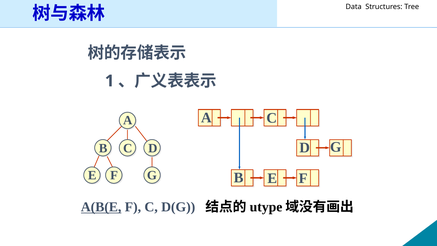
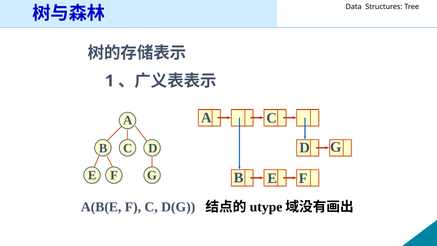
A(B(E underline: present -> none
